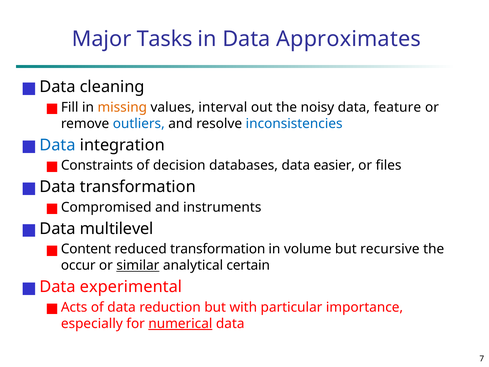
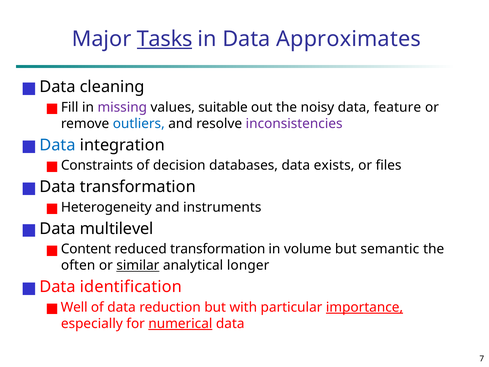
Tasks underline: none -> present
missing colour: orange -> purple
interval: interval -> suitable
inconsistencies colour: blue -> purple
easier: easier -> exists
Compromised: Compromised -> Heterogeneity
recursive: recursive -> semantic
occur: occur -> often
certain: certain -> longer
experimental: experimental -> identification
Acts: Acts -> Well
importance underline: none -> present
